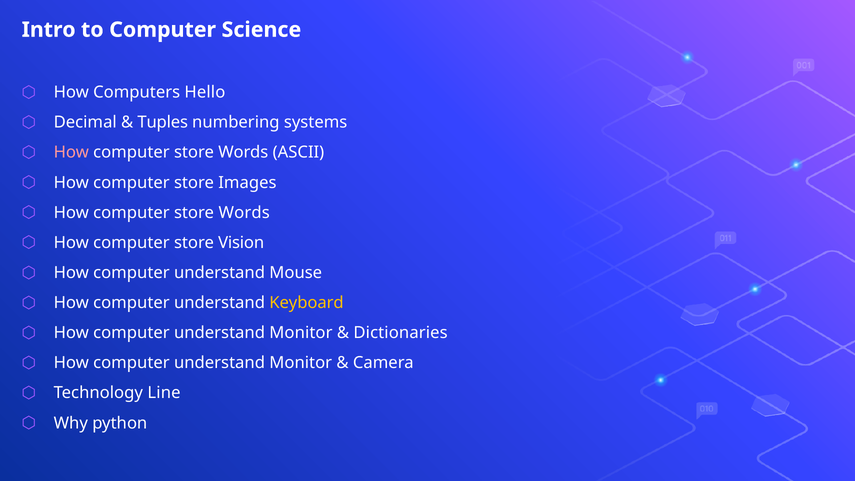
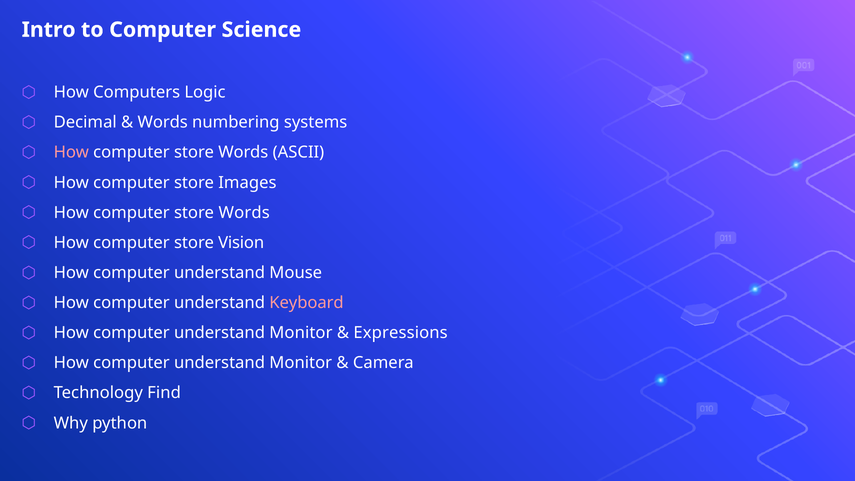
Hello: Hello -> Logic
Tuples at (163, 122): Tuples -> Words
Keyboard colour: yellow -> pink
Dictionaries: Dictionaries -> Expressions
Line: Line -> Find
